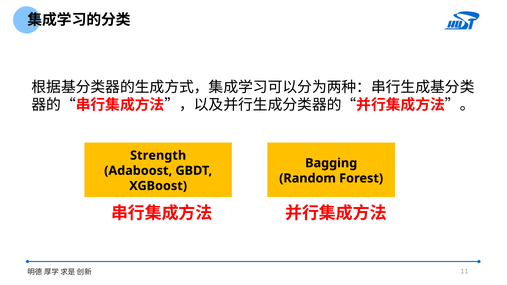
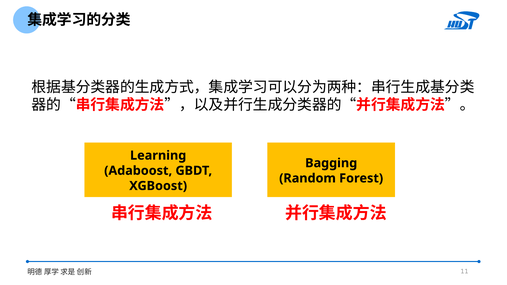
Strength: Strength -> Learning
